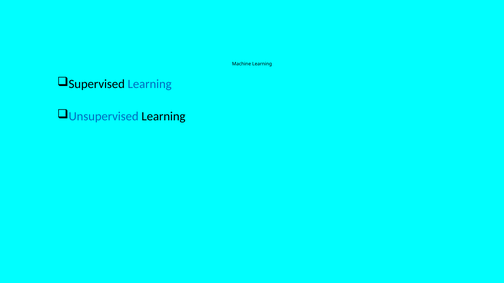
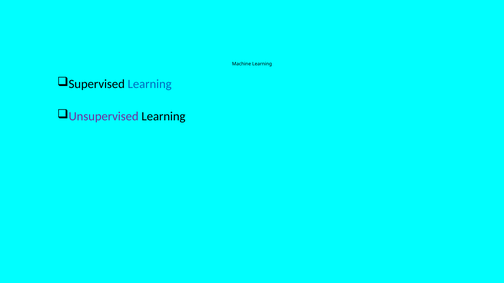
Unsupervised colour: blue -> purple
